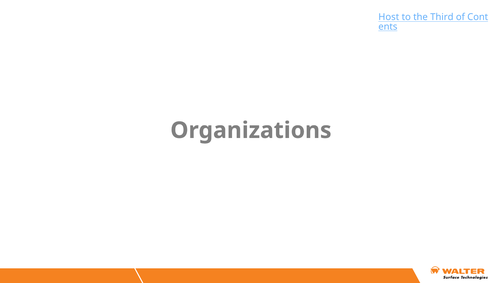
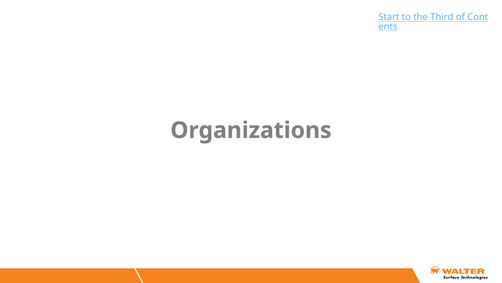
Host: Host -> Start
